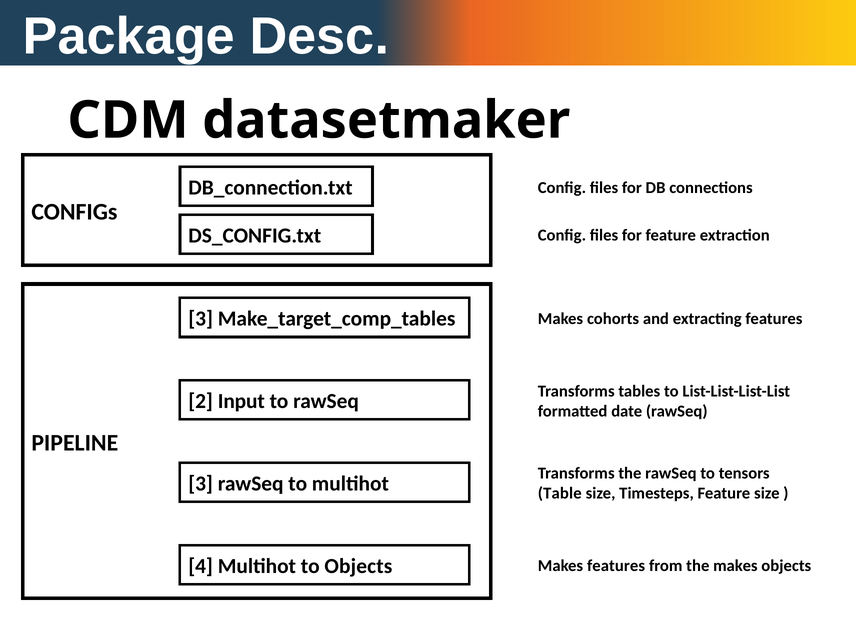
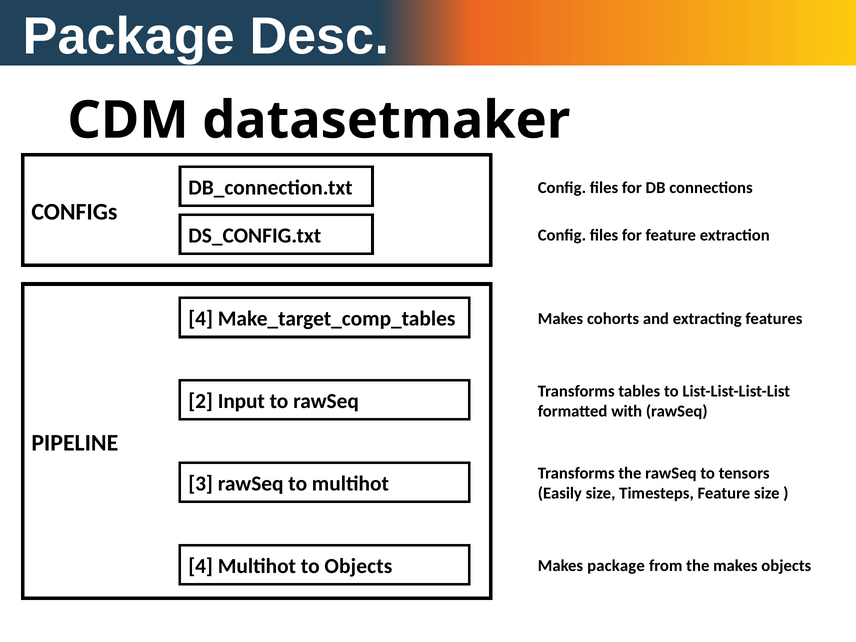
3 at (201, 319): 3 -> 4
date: date -> with
Table: Table -> Easily
Makes features: features -> package
